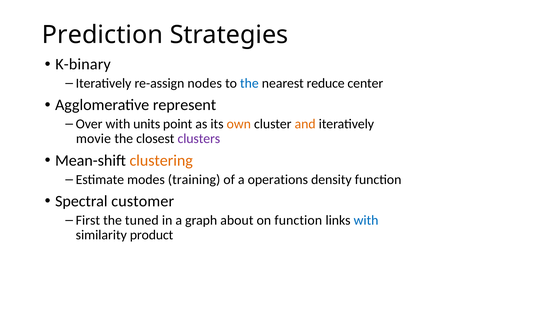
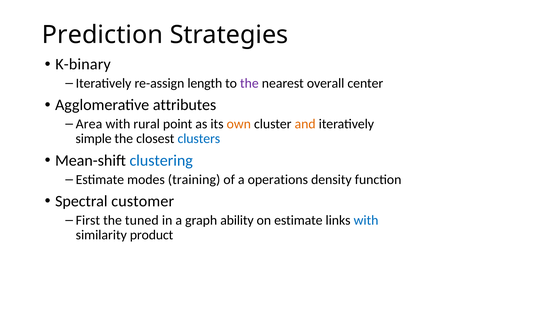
nodes: nodes -> length
the at (249, 83) colour: blue -> purple
reduce: reduce -> overall
represent: represent -> attributes
Over: Over -> Area
units: units -> rural
movie: movie -> simple
clusters colour: purple -> blue
clustering colour: orange -> blue
about: about -> ability
on function: function -> estimate
